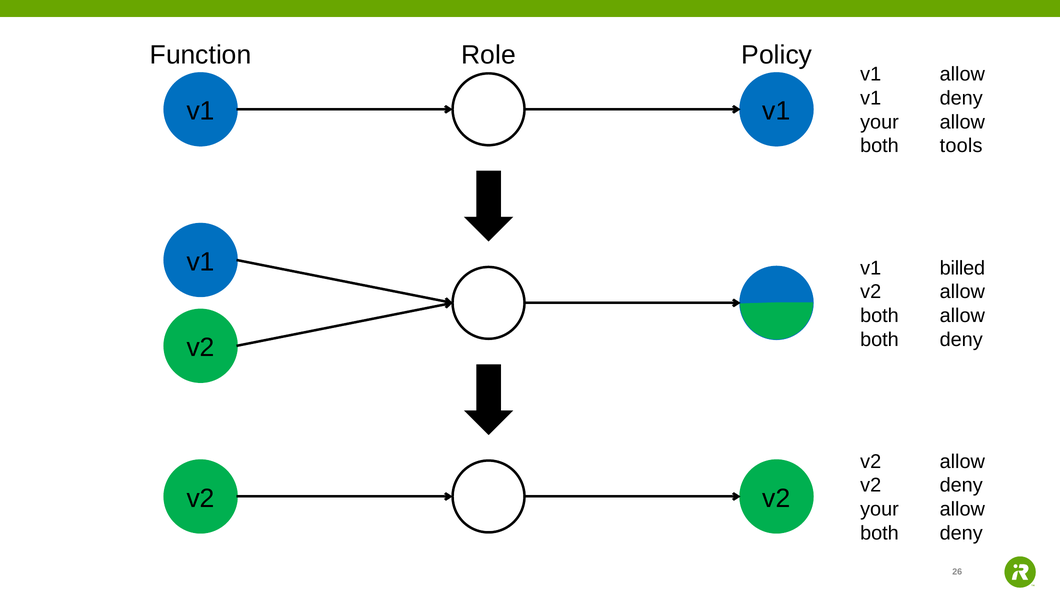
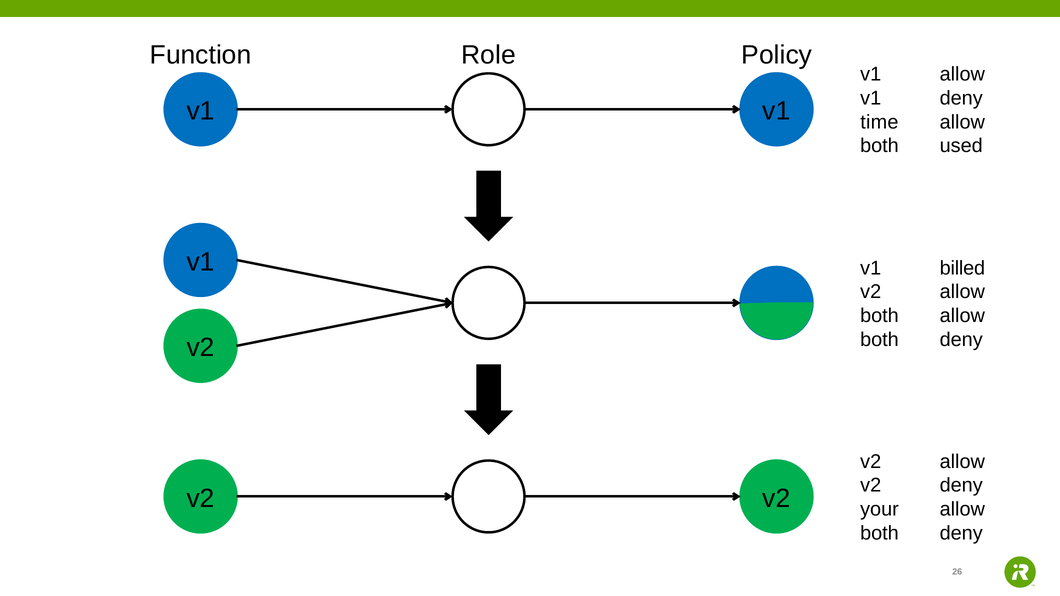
your at (879, 122): your -> time
tools: tools -> used
